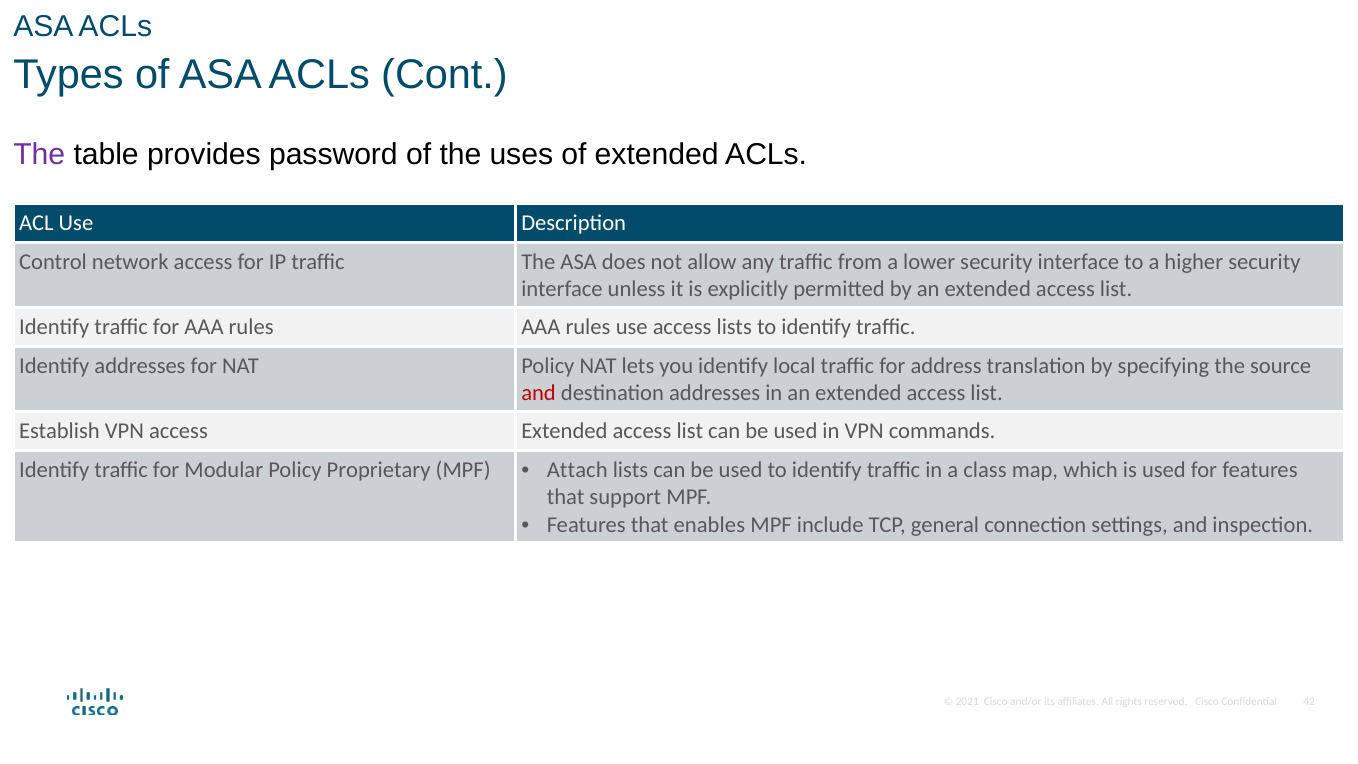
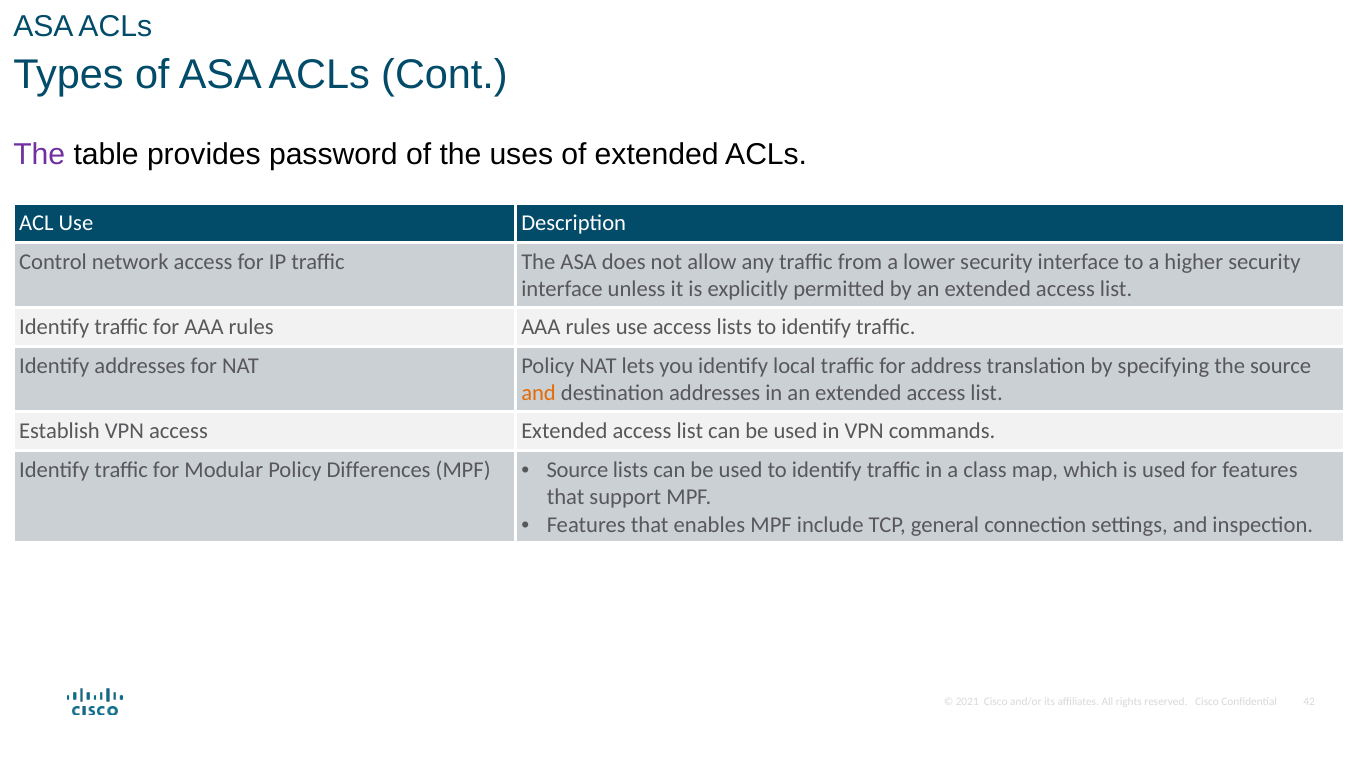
and at (539, 393) colour: red -> orange
Proprietary: Proprietary -> Differences
Attach at (577, 470): Attach -> Source
